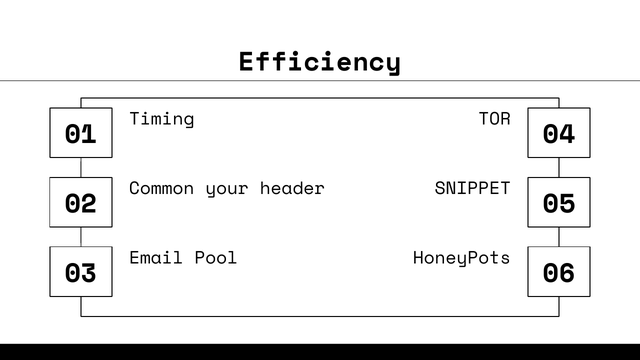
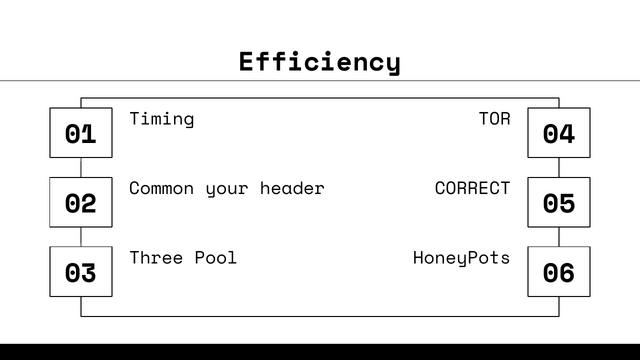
SNIPPET: SNIPPET -> CORRECT
Email: Email -> Three
